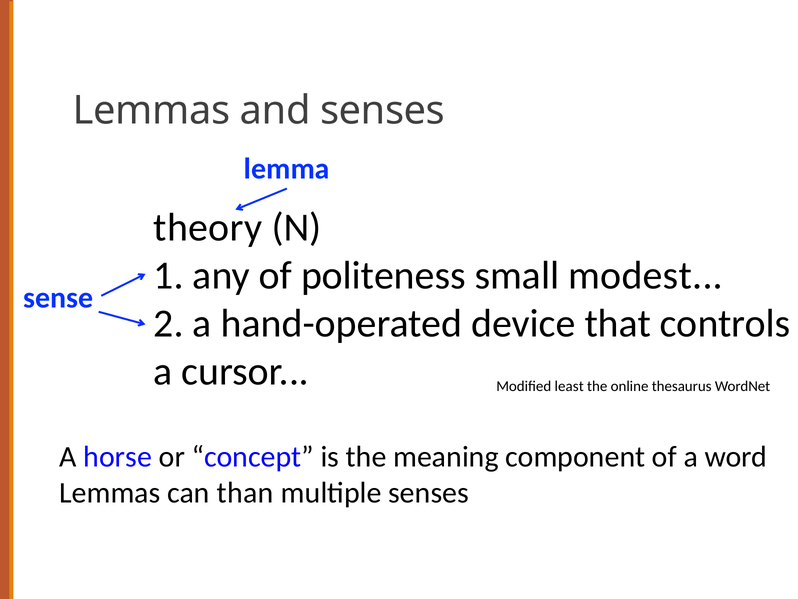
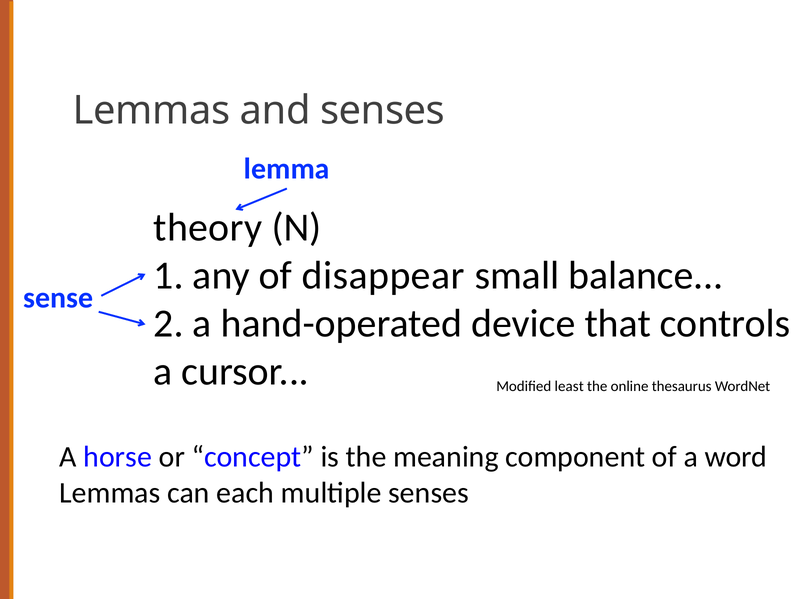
politeness: politeness -> disappear
modest: modest -> balance
than: than -> each
